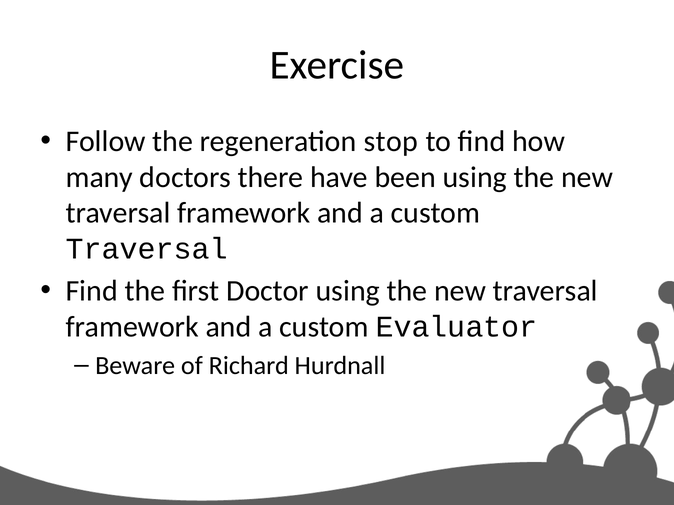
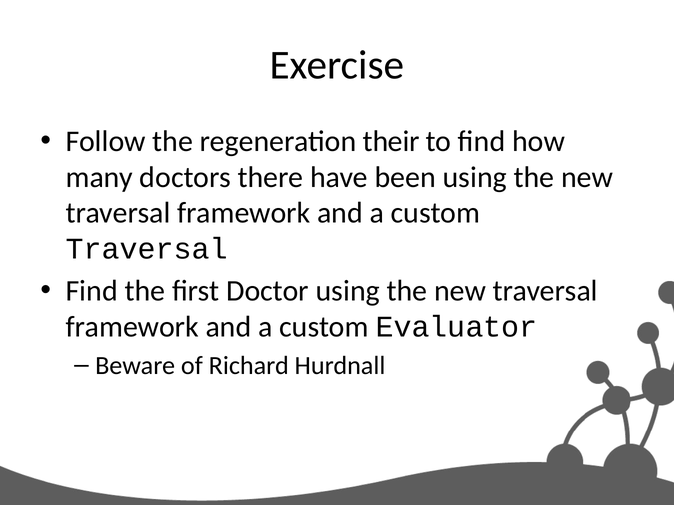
stop: stop -> their
